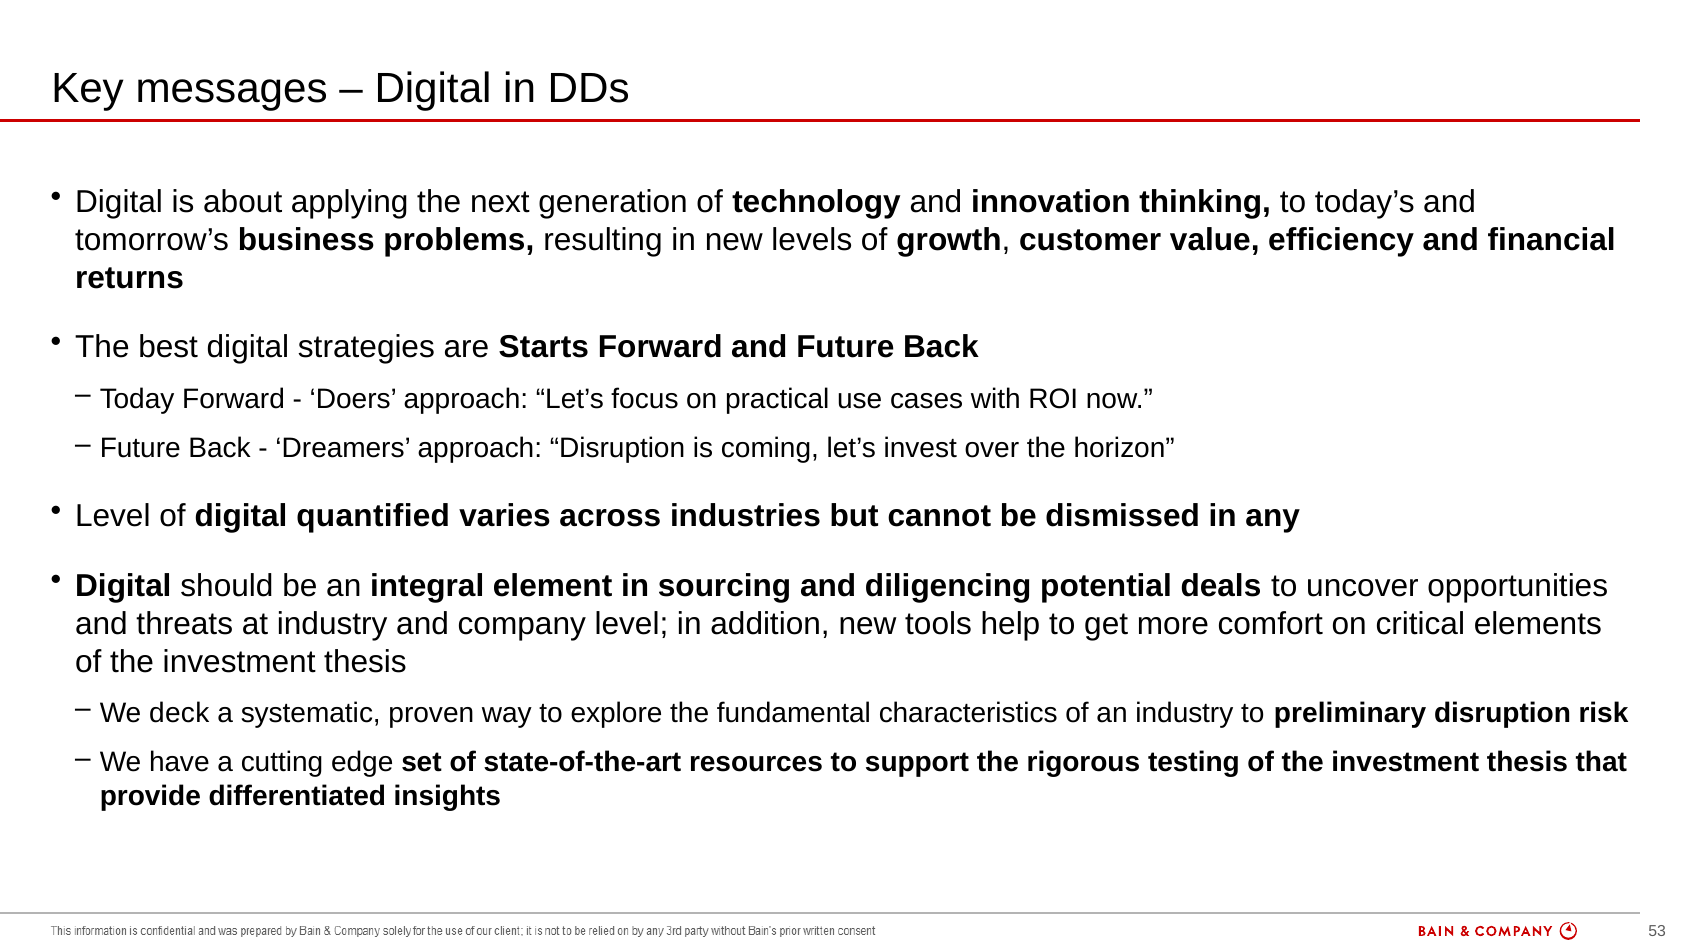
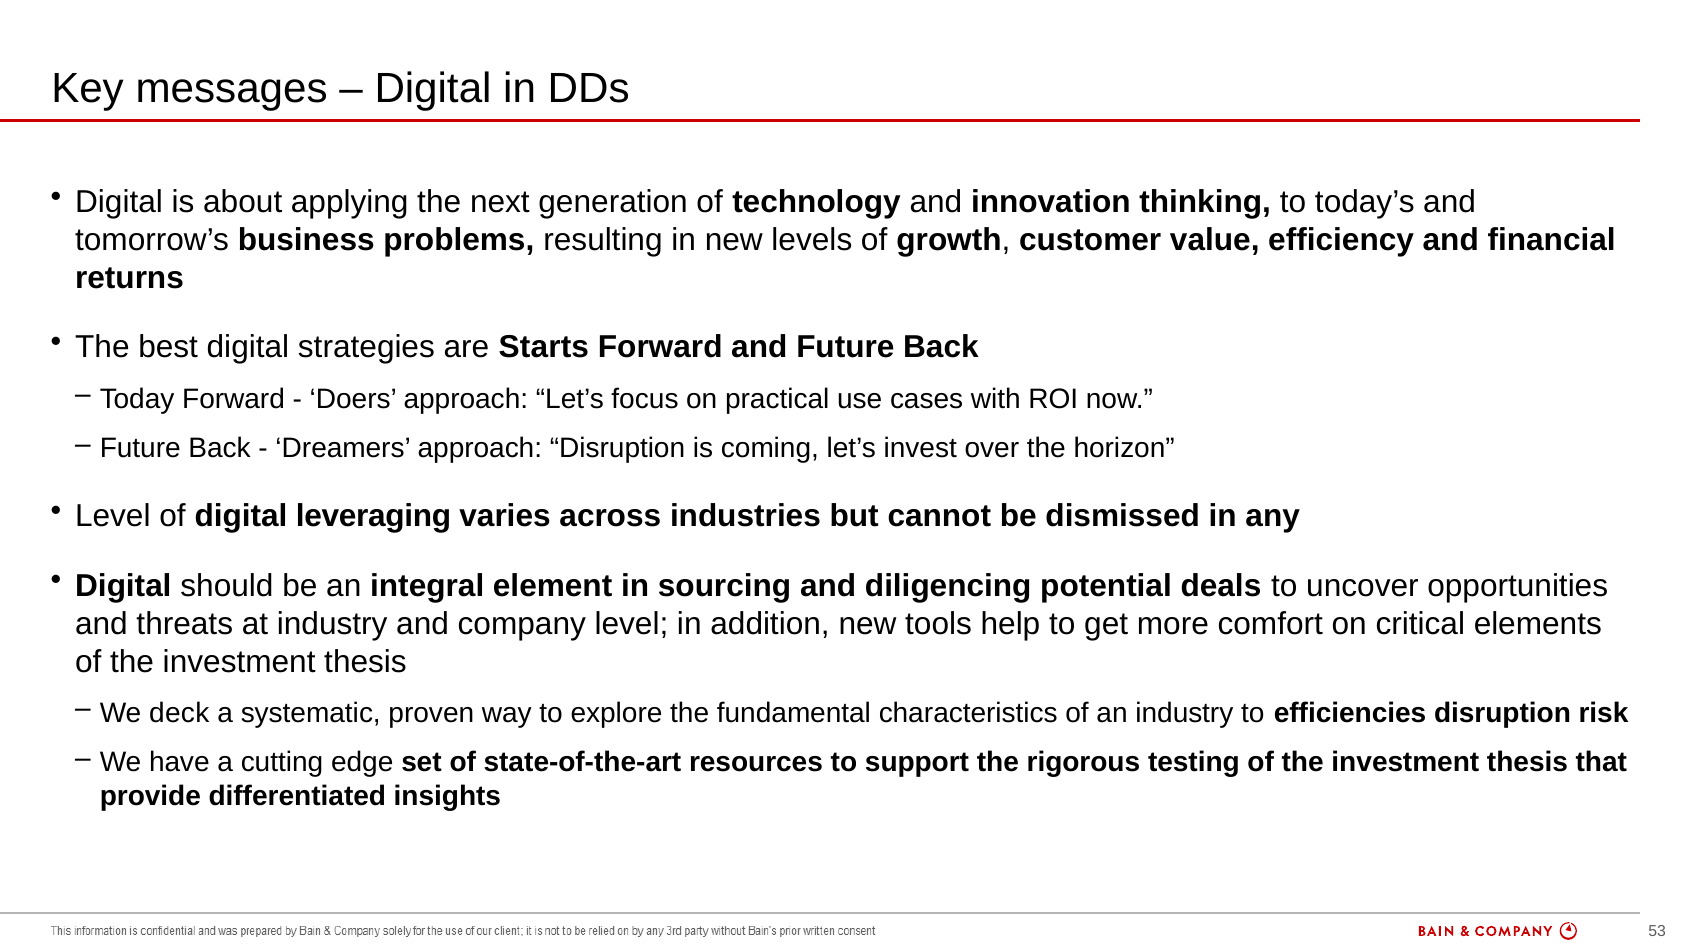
quantified: quantified -> leveraging
preliminary: preliminary -> efficiencies
